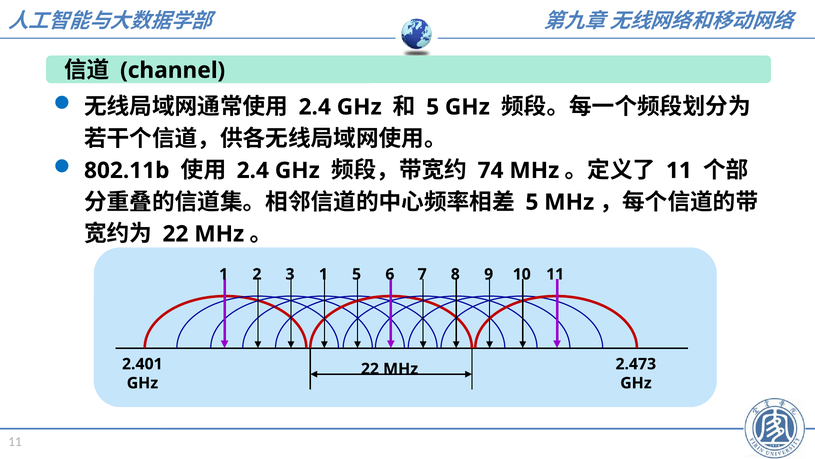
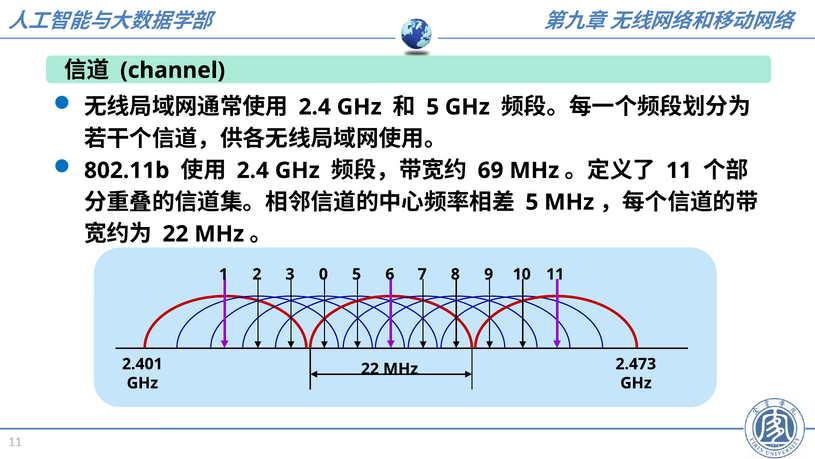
74: 74 -> 69
3 1: 1 -> 0
